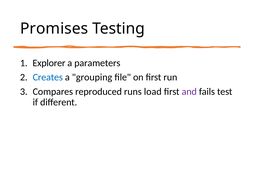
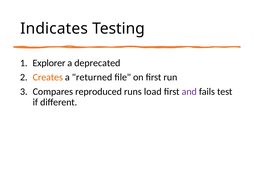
Promises: Promises -> Indicates
parameters: parameters -> deprecated
Creates colour: blue -> orange
grouping: grouping -> returned
